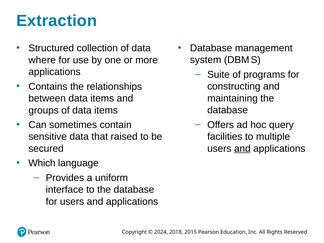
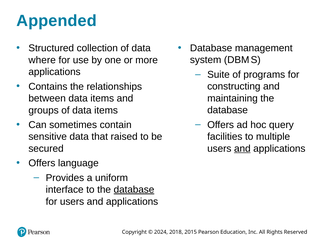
Extraction: Extraction -> Appended
Which at (42, 163): Which -> Offers
database at (134, 190) underline: none -> present
